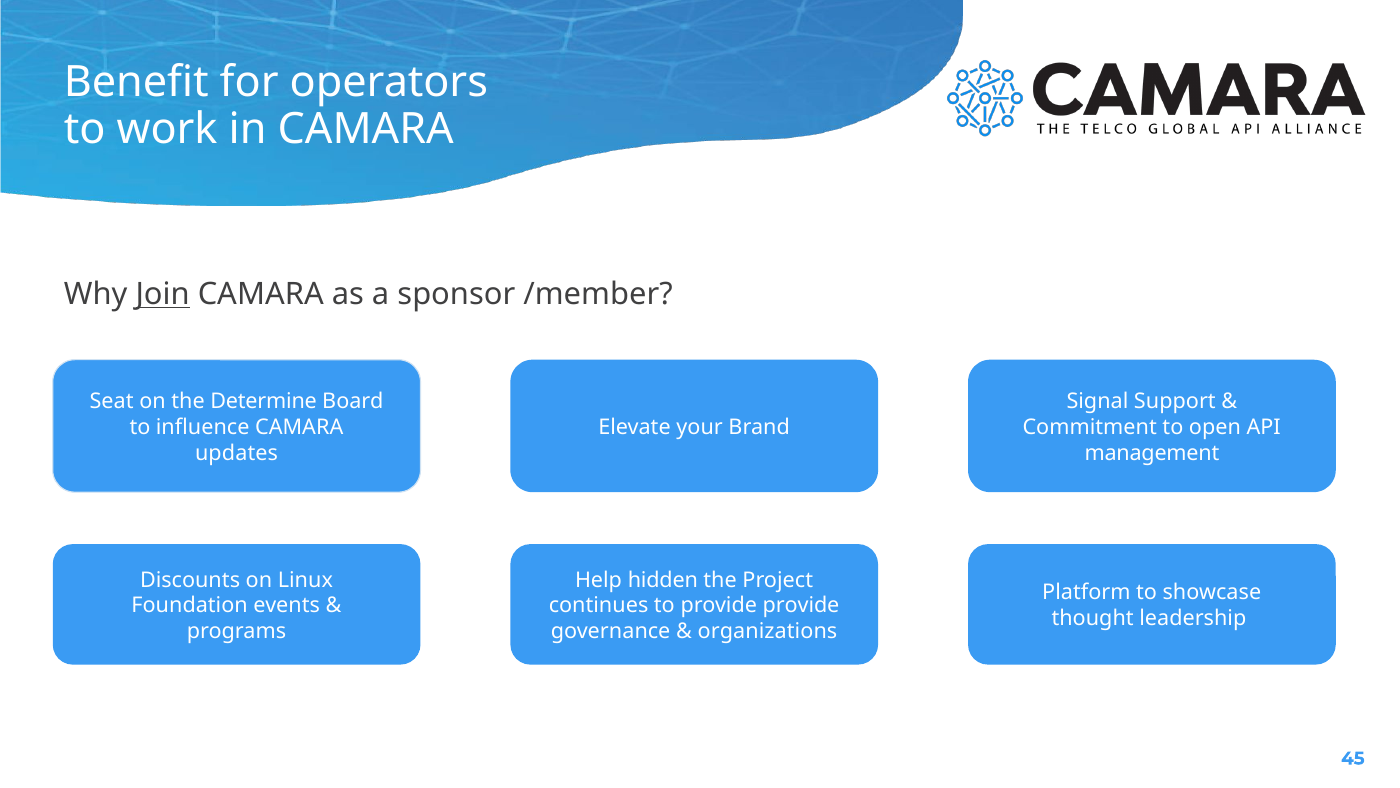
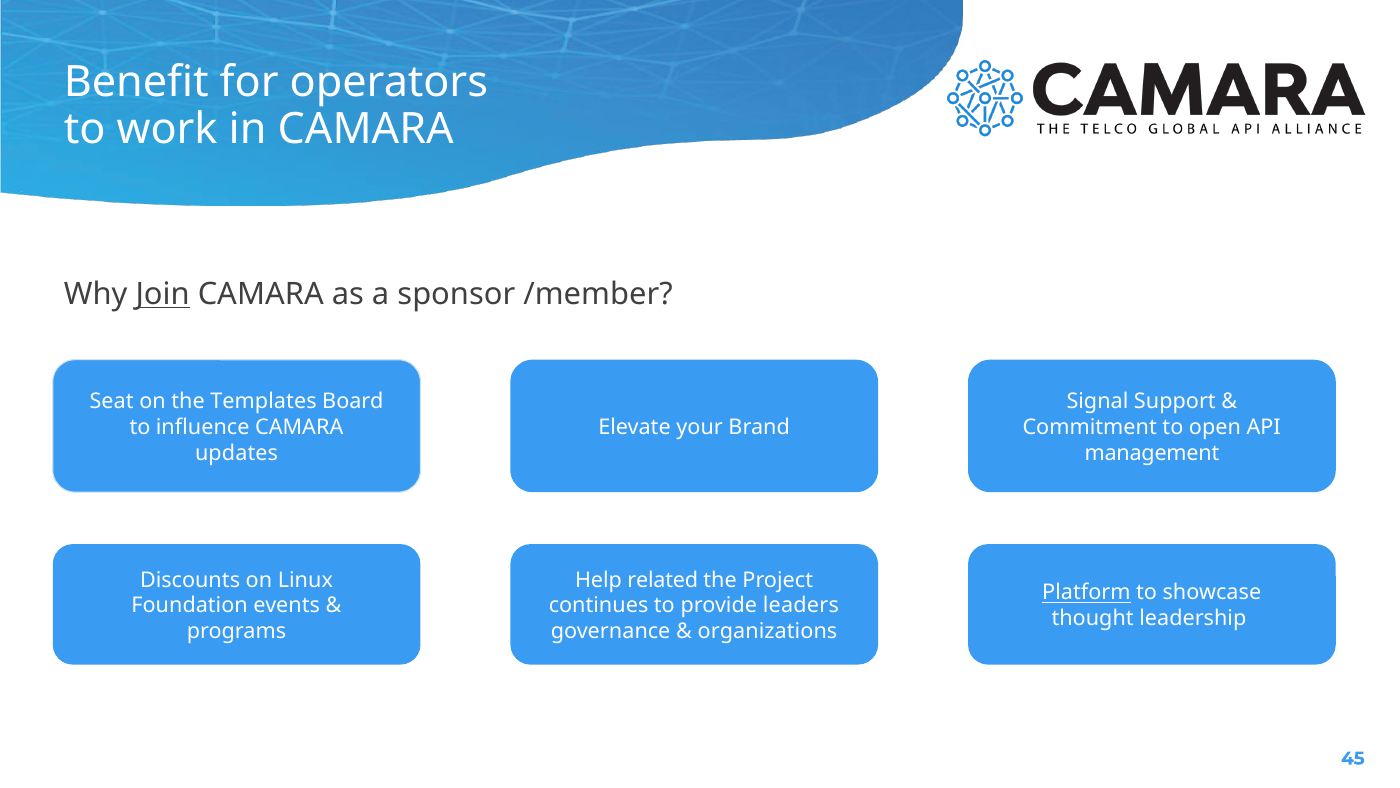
Determine: Determine -> Templates
hidden: hidden -> related
Platform underline: none -> present
provide provide: provide -> leaders
